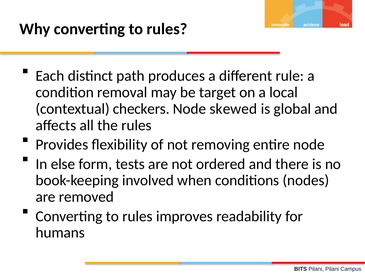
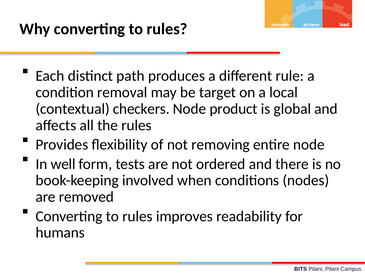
skewed: skewed -> product
else: else -> well
